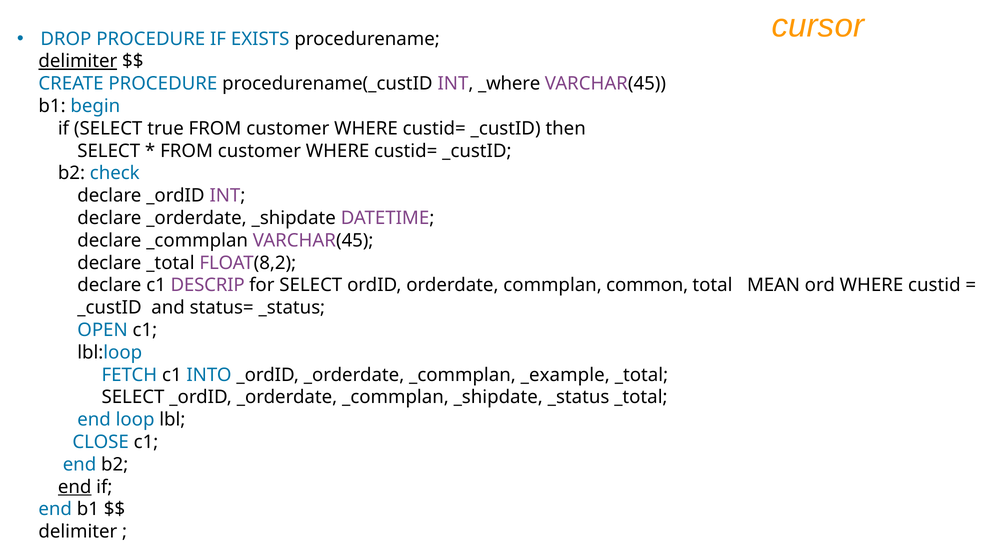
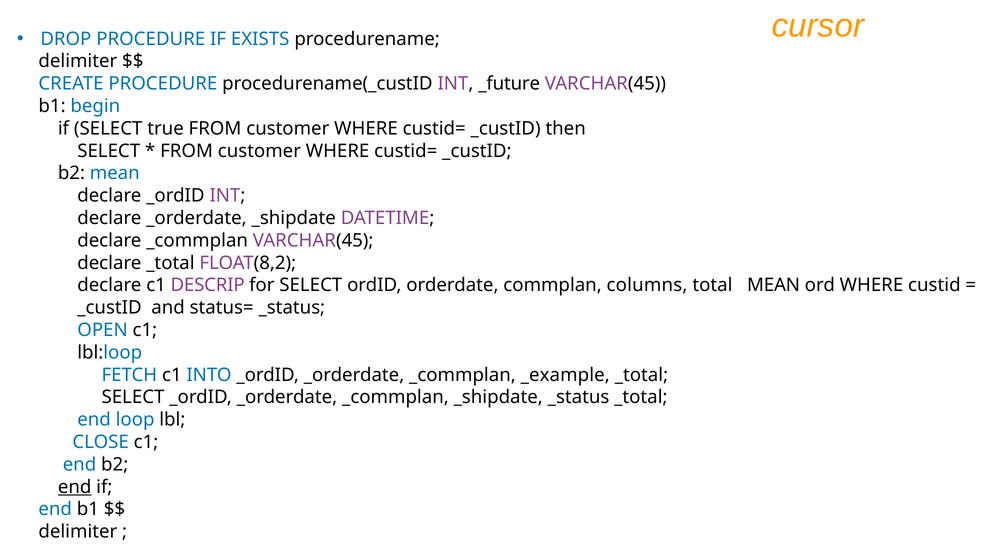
delimiter at (78, 61) underline: present -> none
_where: _where -> _future
b2 check: check -> mean
common: common -> columns
